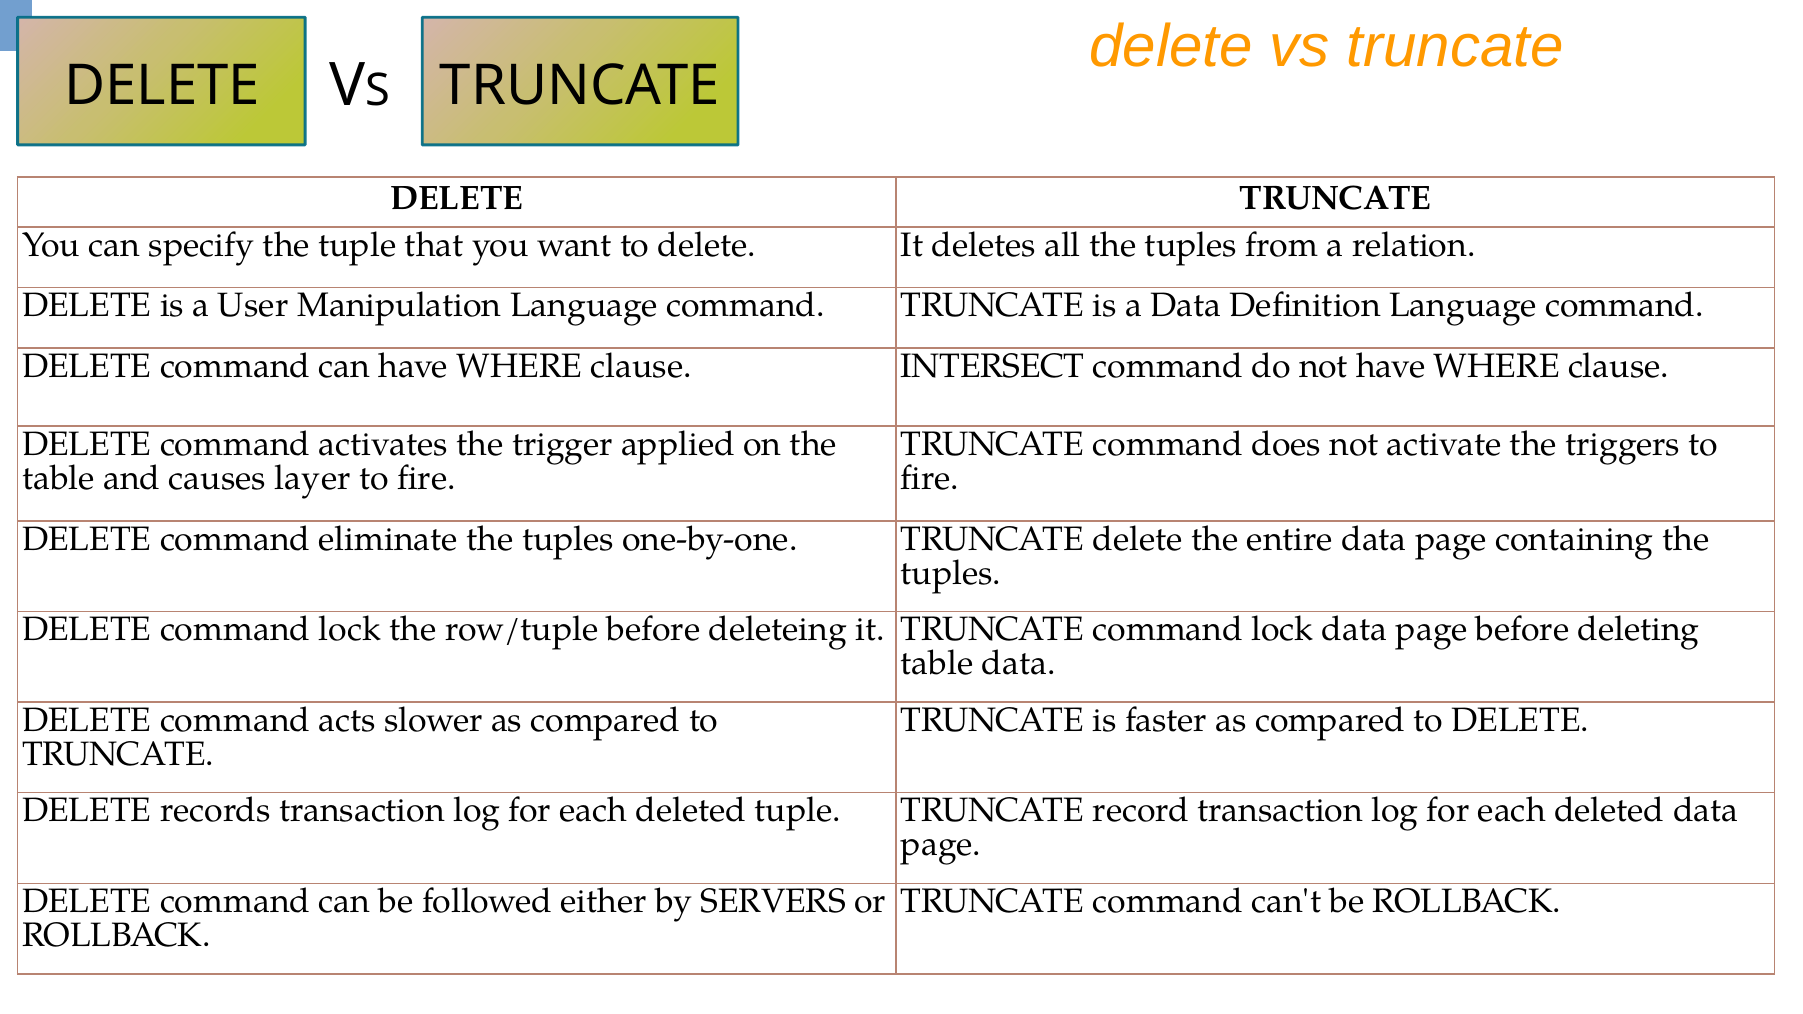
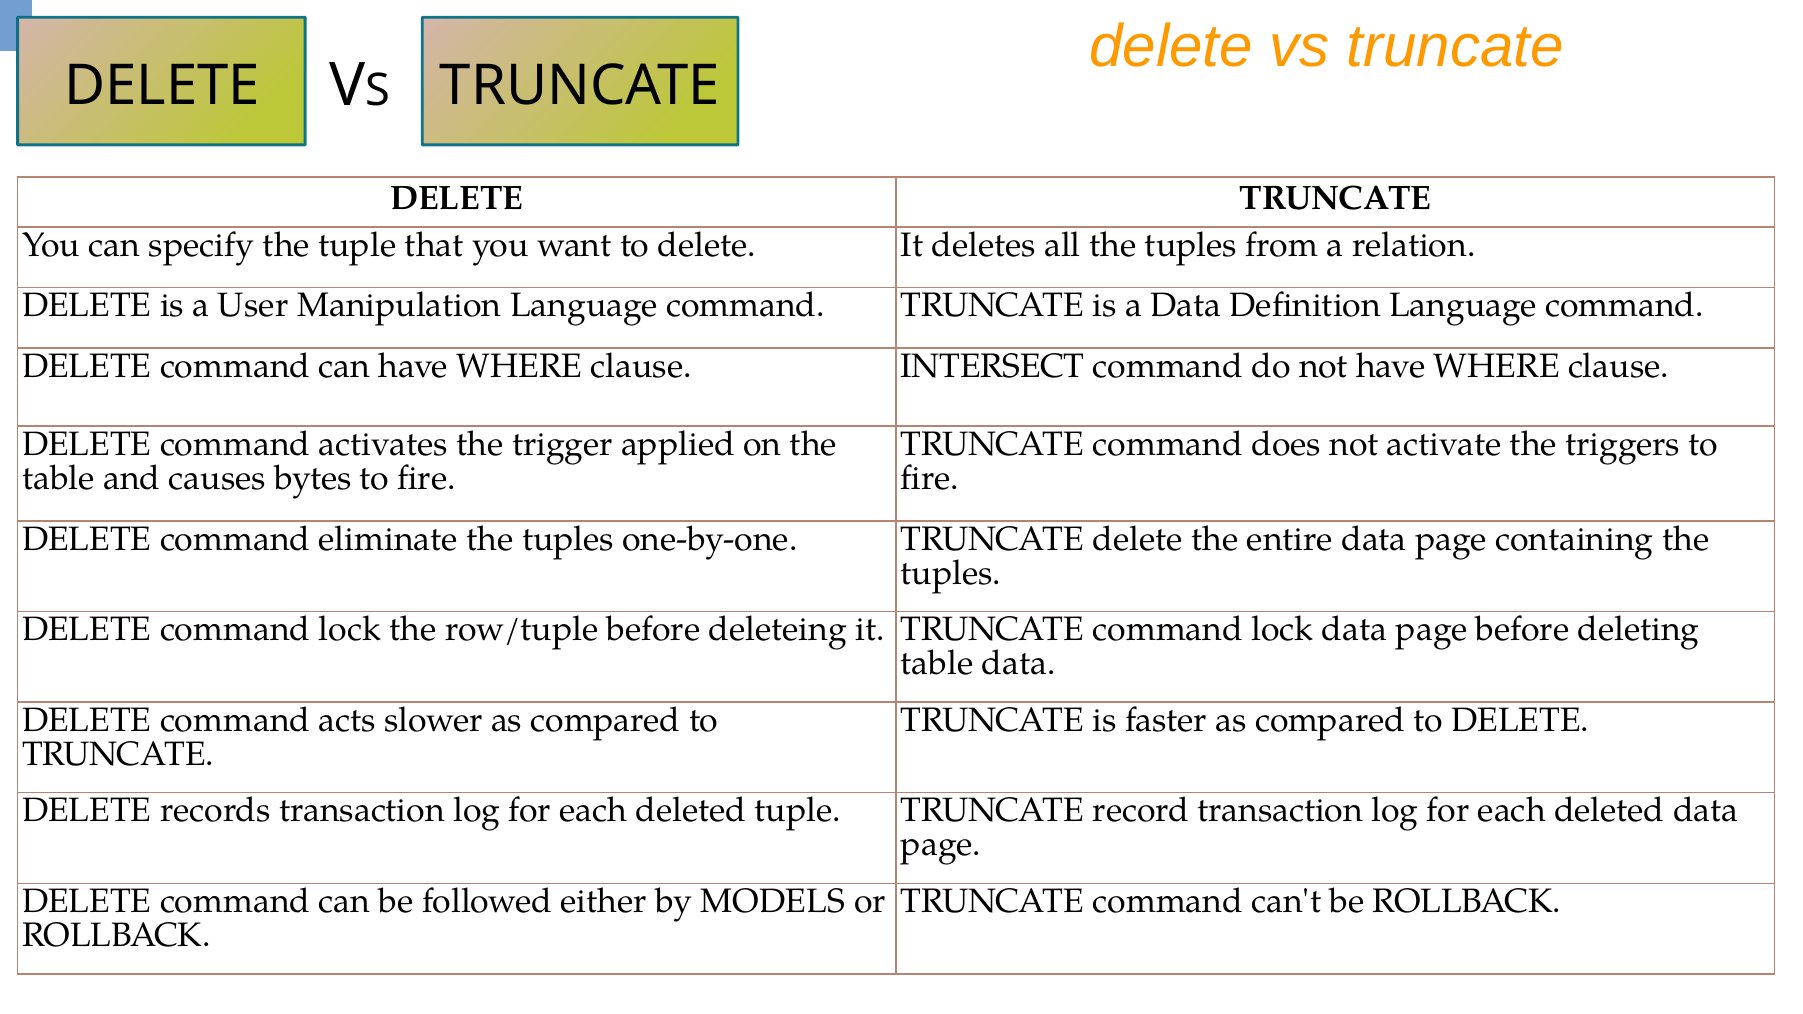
layer: layer -> bytes
SERVERS: SERVERS -> MODELS
